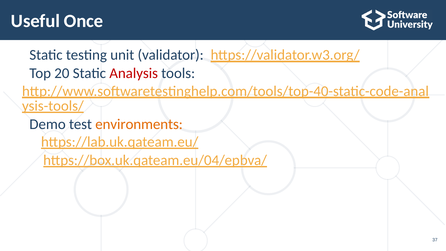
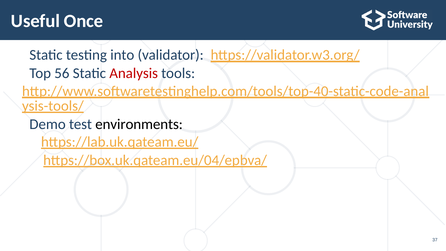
unit: unit -> into
20: 20 -> 56
environments colour: orange -> black
